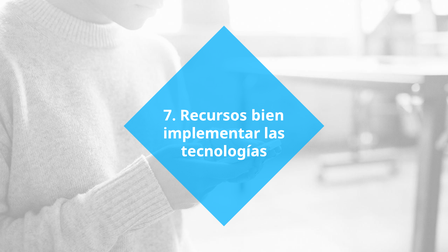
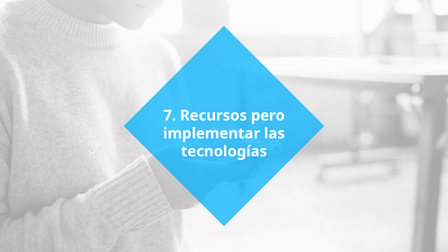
bien: bien -> pero
